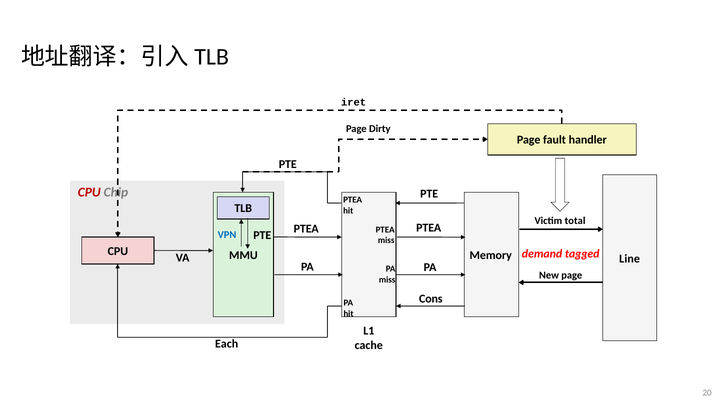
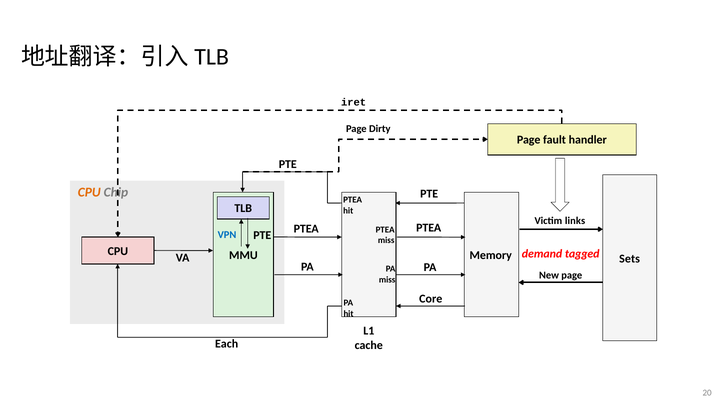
CPU at (89, 192) colour: red -> orange
total: total -> links
Line: Line -> Sets
Cons: Cons -> Core
